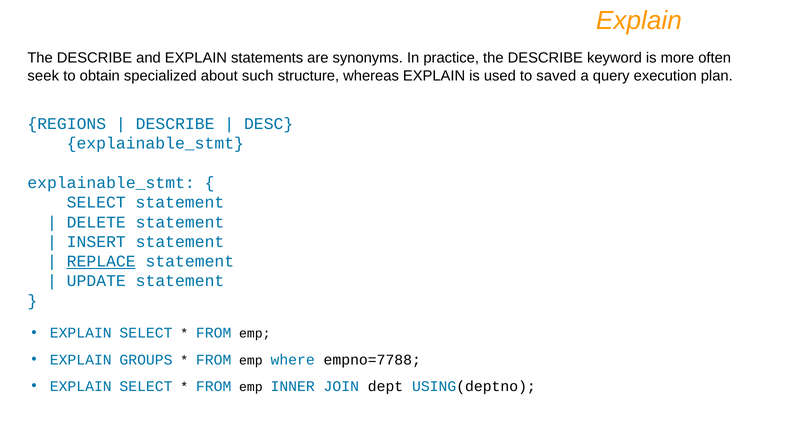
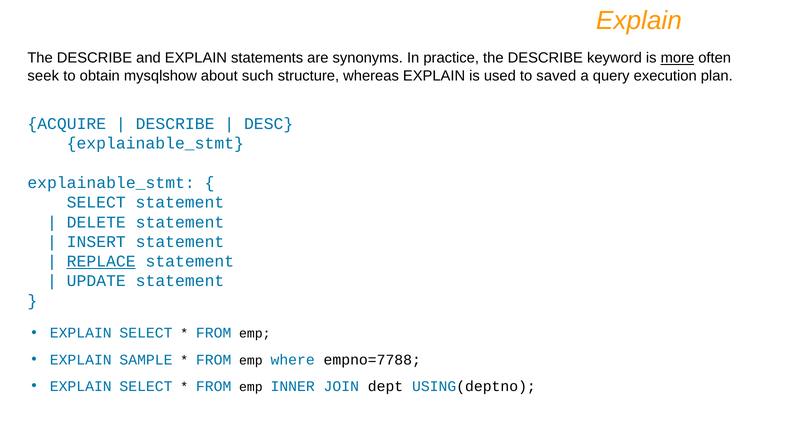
more underline: none -> present
specialized: specialized -> mysqlshow
REGIONS: REGIONS -> ACQUIRE
GROUPS: GROUPS -> SAMPLE
